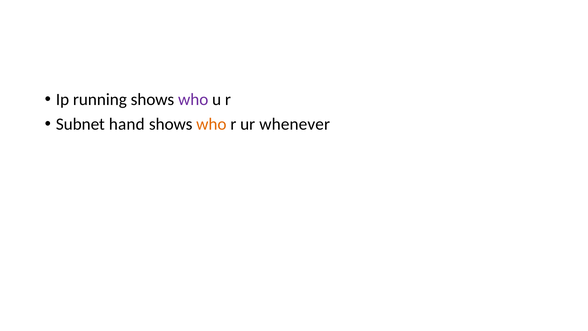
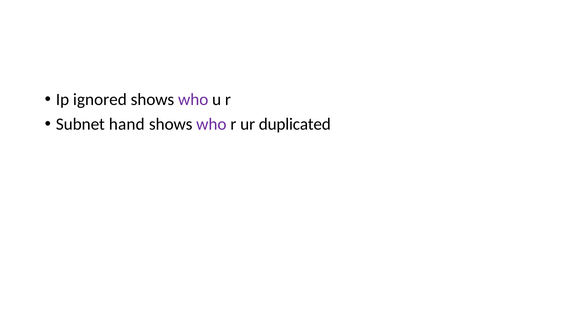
running: running -> ignored
who at (211, 124) colour: orange -> purple
whenever: whenever -> duplicated
